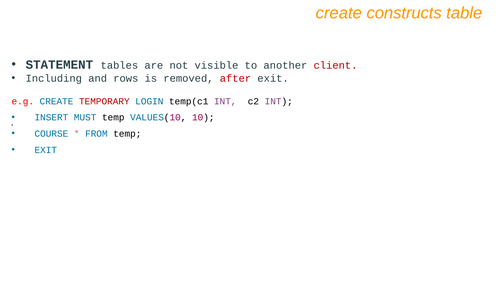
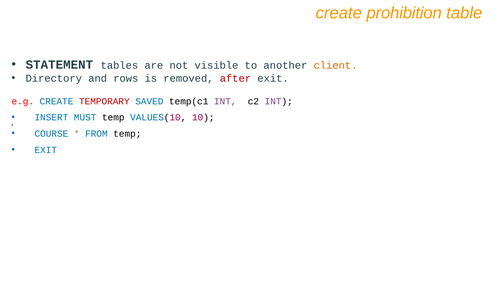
constructs: constructs -> prohibition
client colour: red -> orange
Including: Including -> Directory
LOGIN: LOGIN -> SAVED
